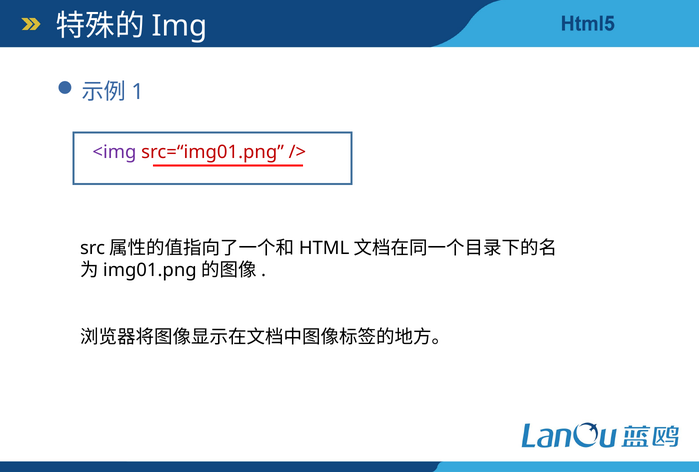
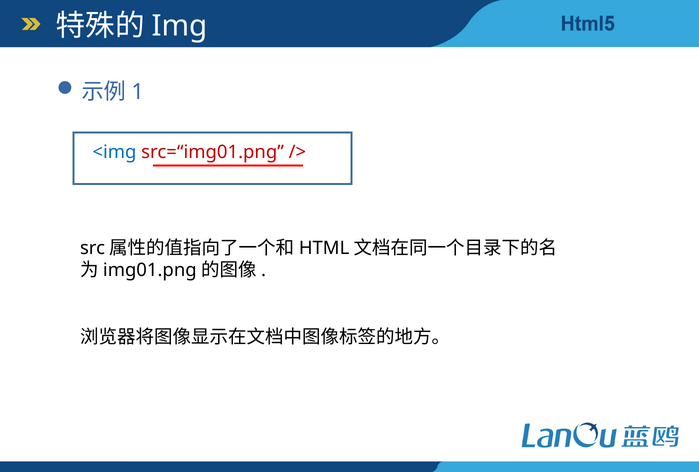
<img colour: purple -> blue
